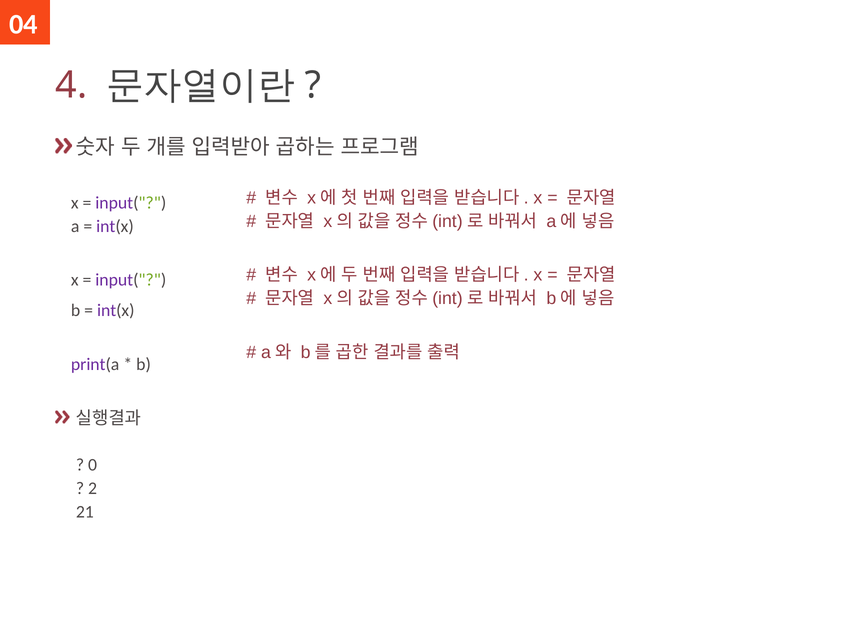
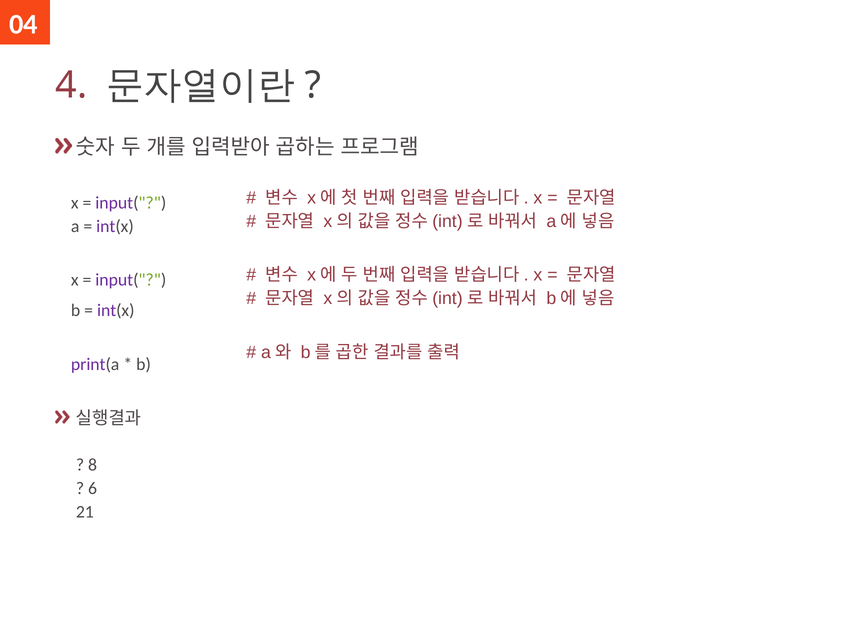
0: 0 -> 8
2: 2 -> 6
